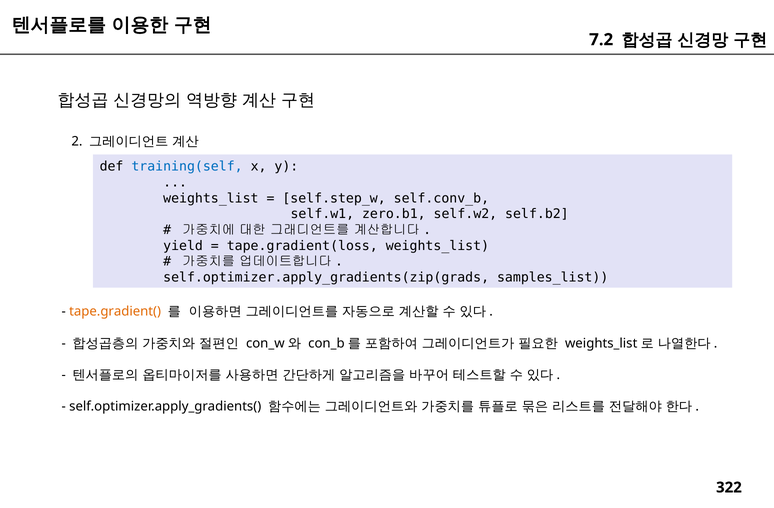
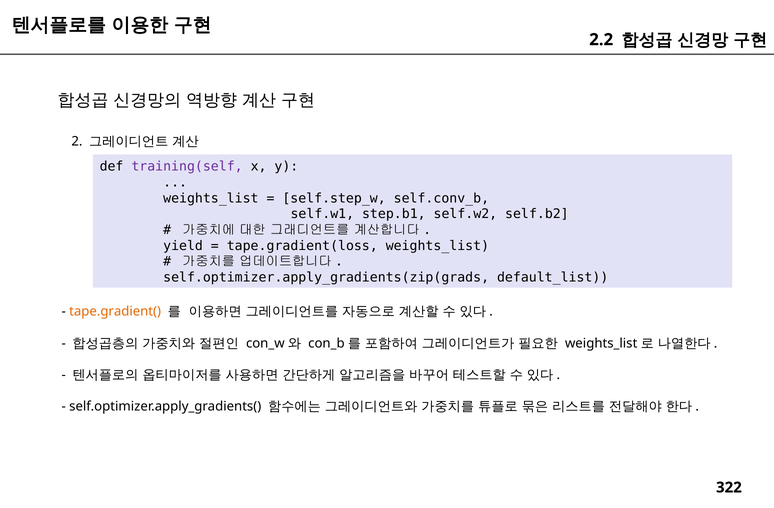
7.2: 7.2 -> 2.2
training(self colour: blue -> purple
zero.b1: zero.b1 -> step.b1
samples_list: samples_list -> default_list
